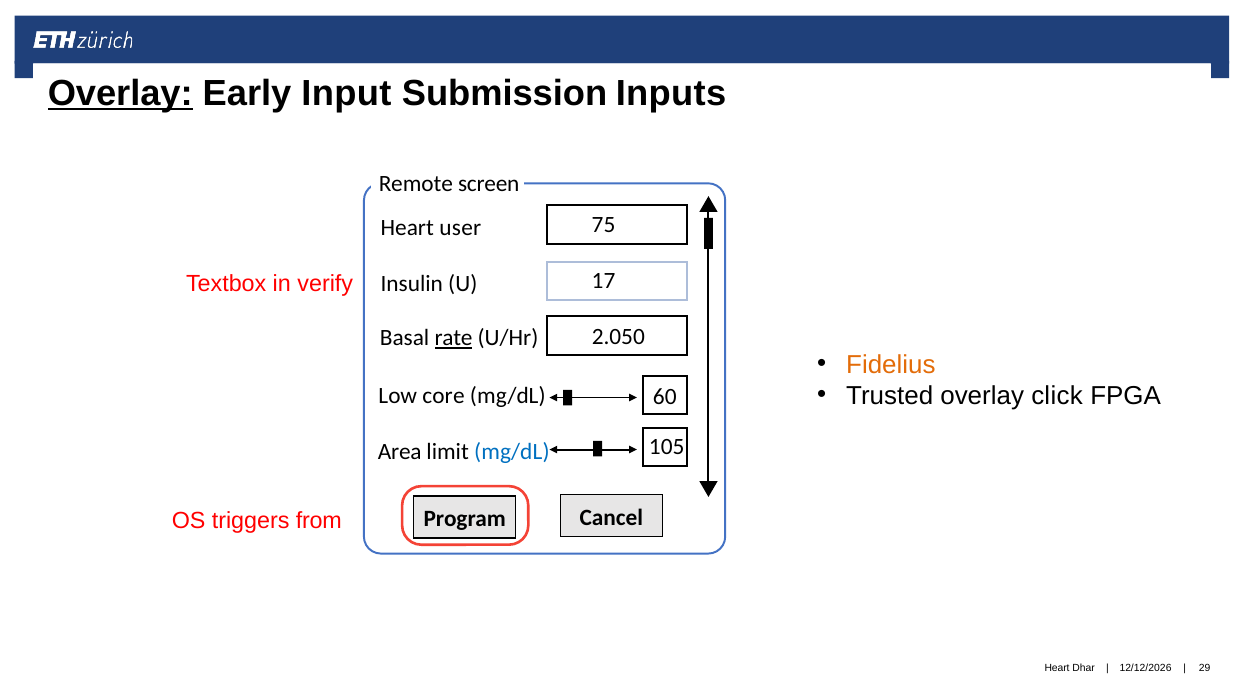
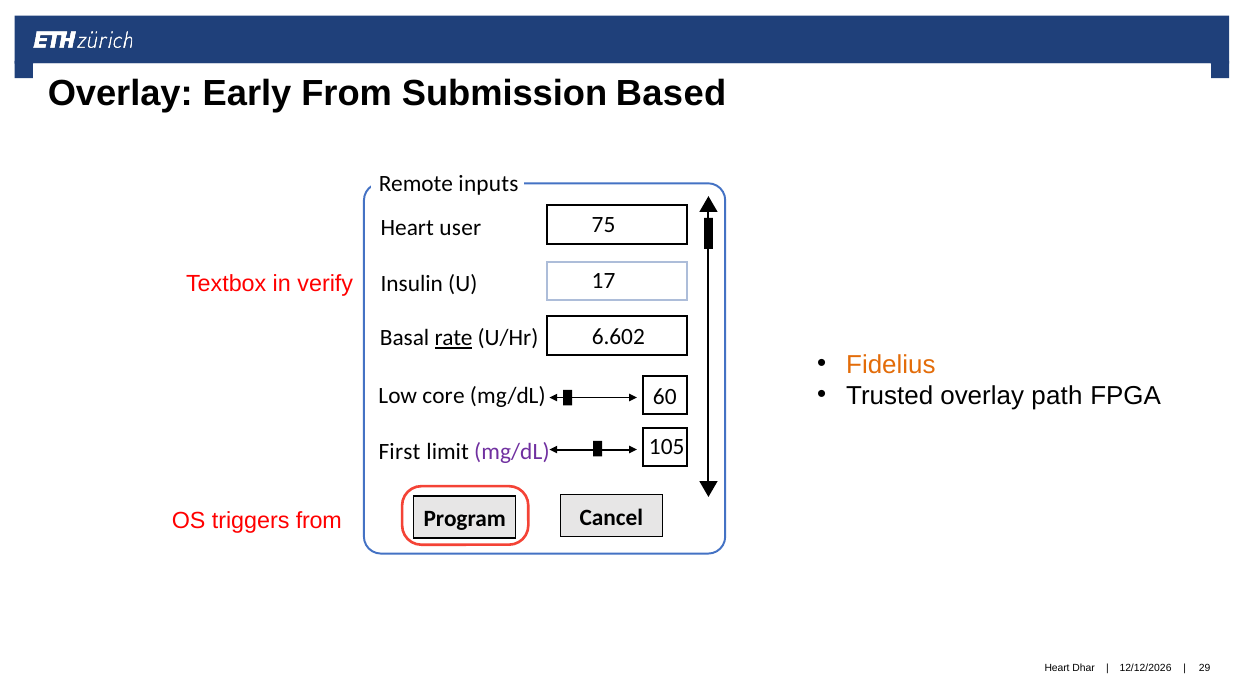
Overlay at (120, 93) underline: present -> none
Early Input: Input -> From
Inputs: Inputs -> Based
screen: screen -> inputs
2.050: 2.050 -> 6.602
click: click -> path
Area: Area -> First
mg/dL at (512, 452) colour: blue -> purple
